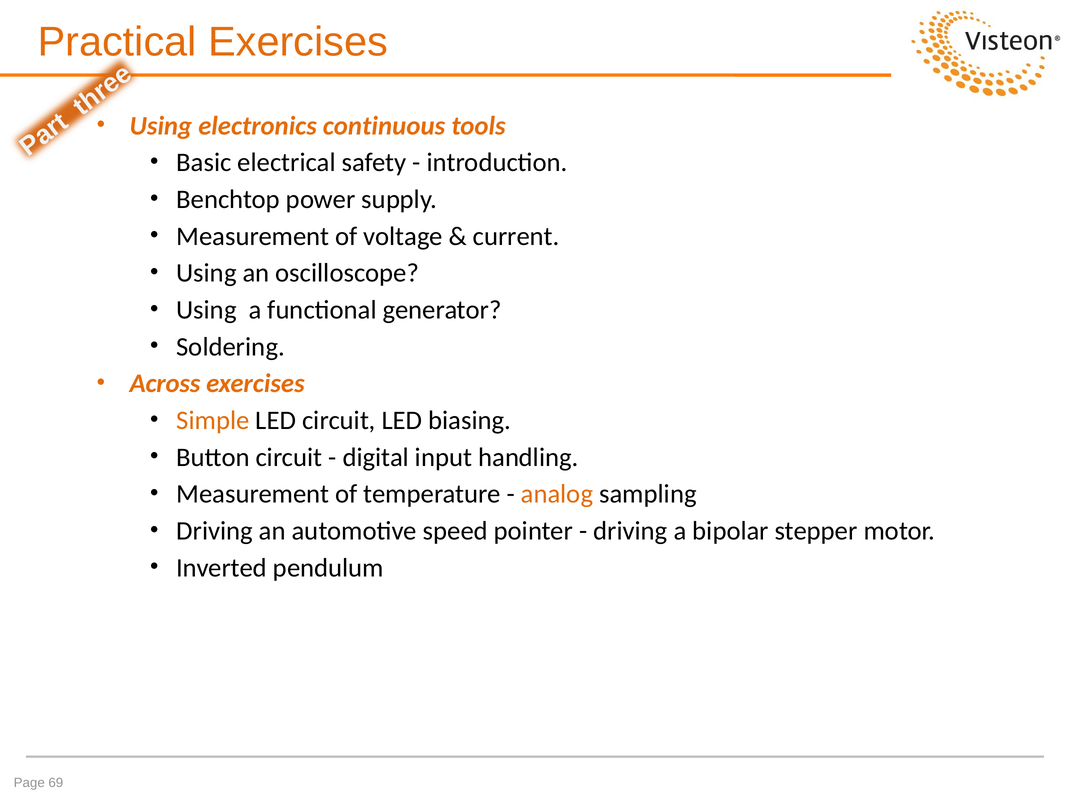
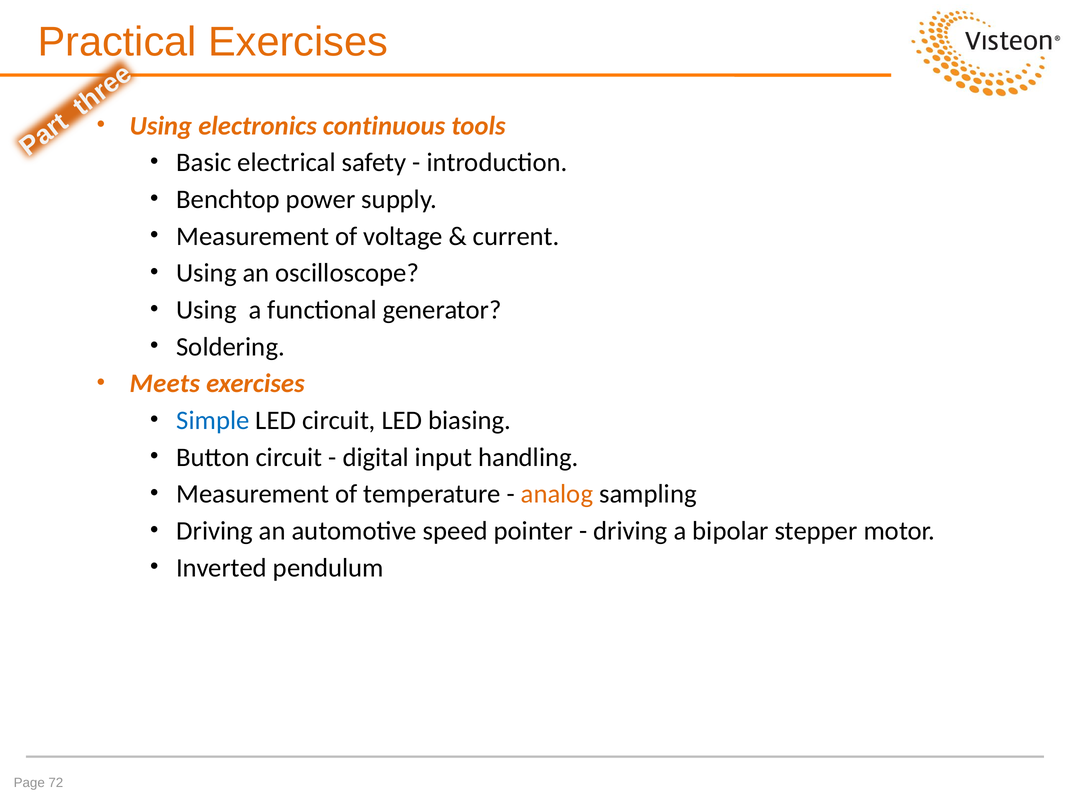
Across: Across -> Meets
Simple colour: orange -> blue
69: 69 -> 72
